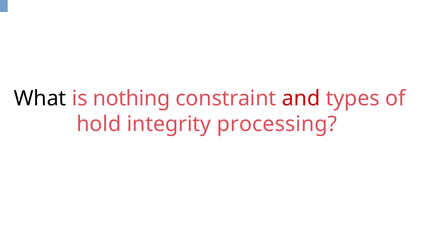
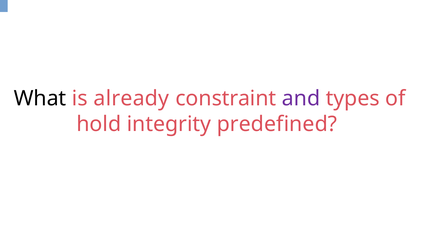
nothing: nothing -> already
and colour: red -> purple
processing: processing -> predefined
